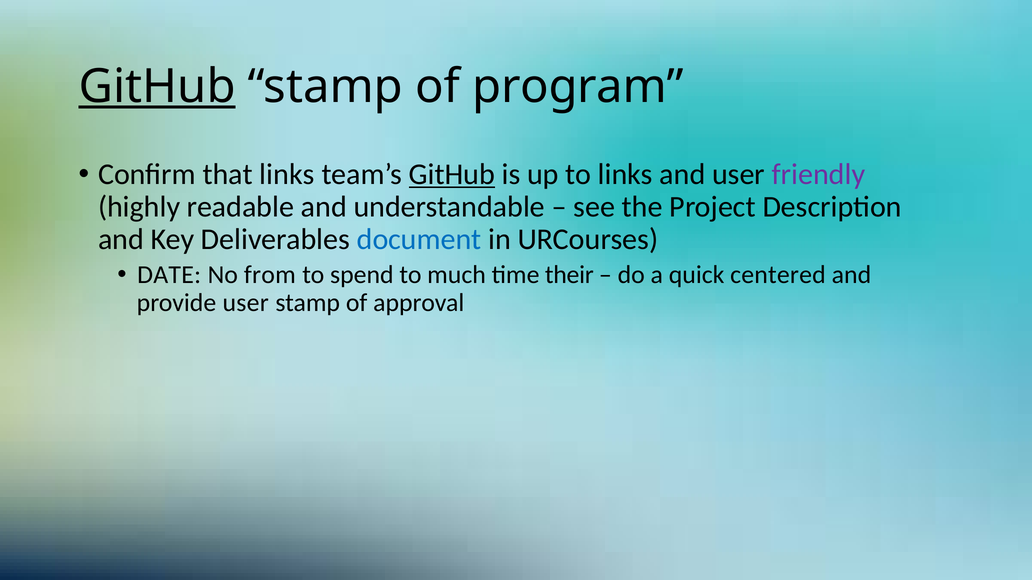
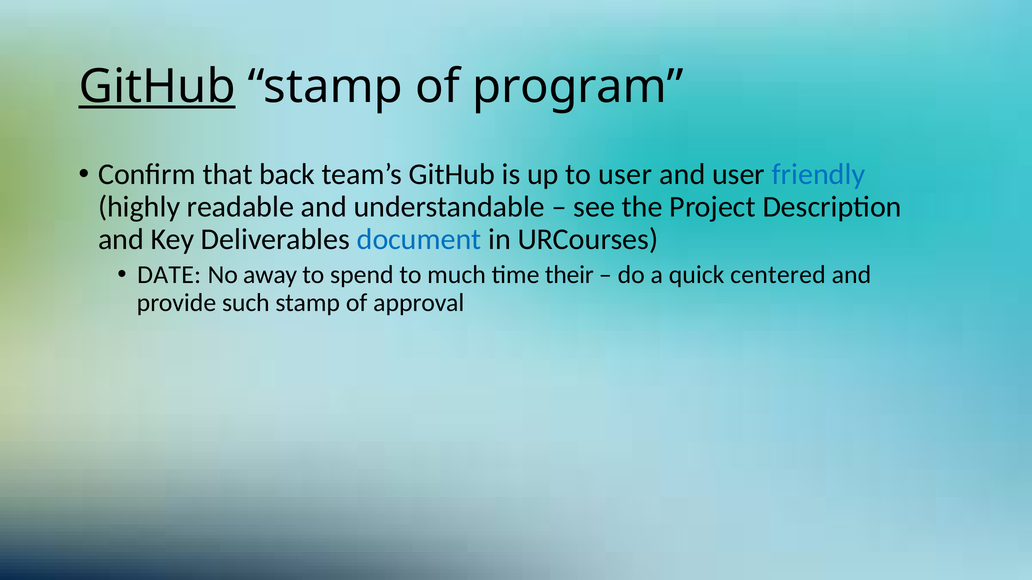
that links: links -> back
GitHub at (452, 174) underline: present -> none
to links: links -> user
friendly colour: purple -> blue
from: from -> away
provide user: user -> such
